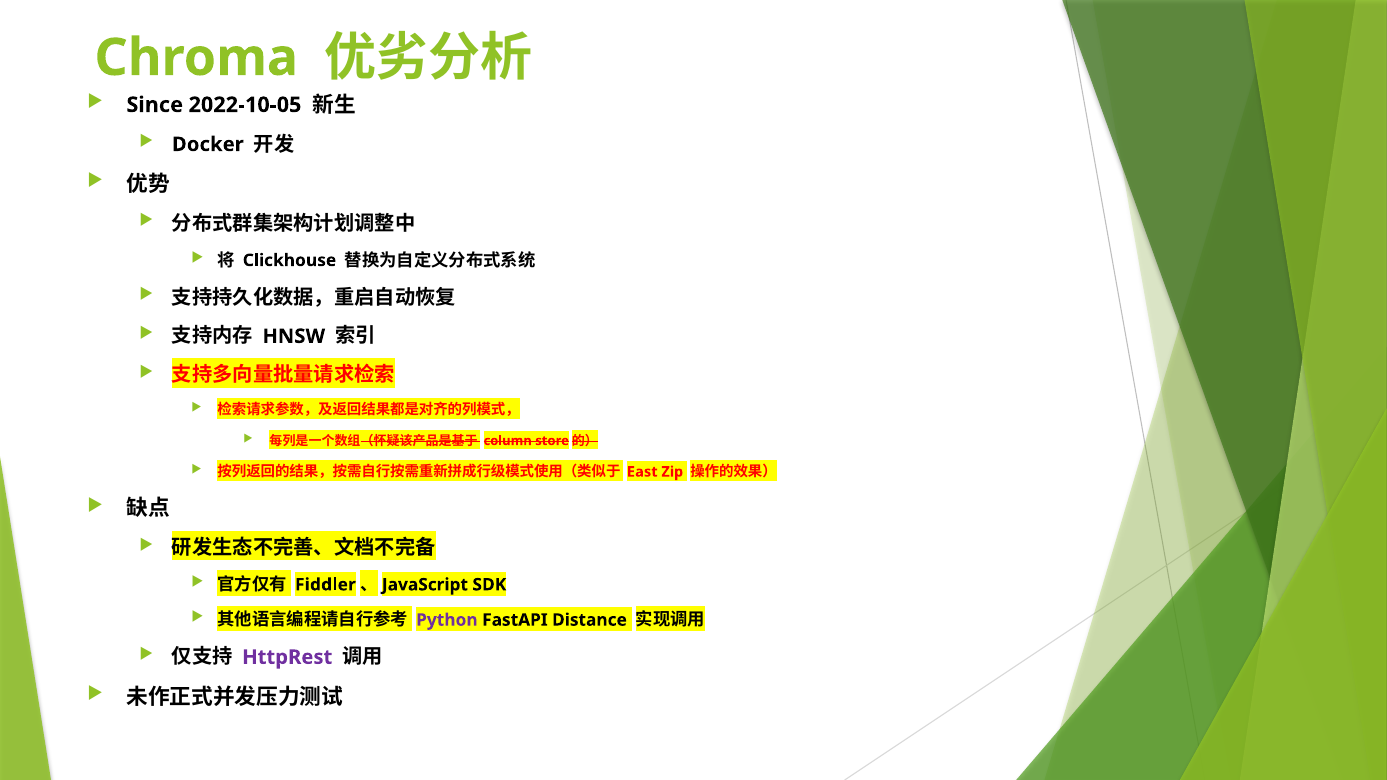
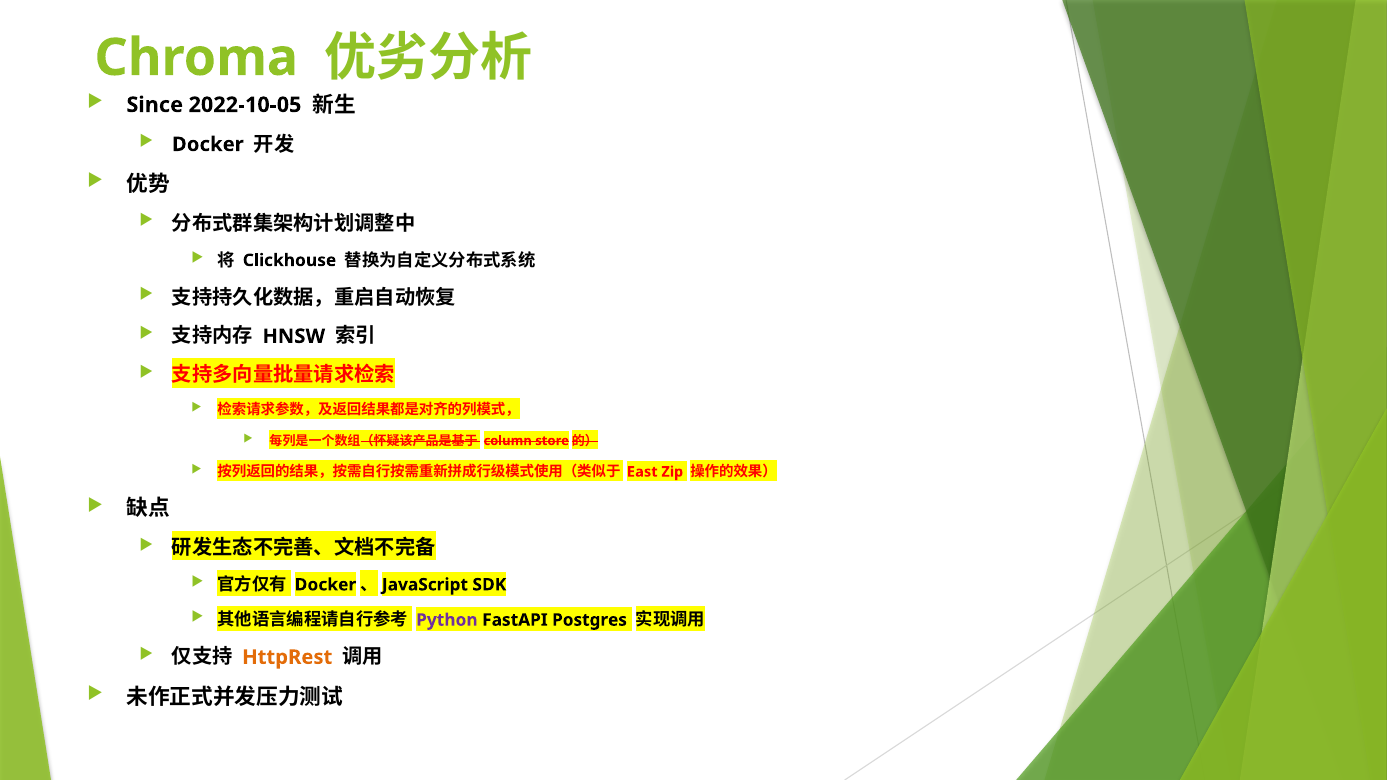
Fiddler at (325, 585): Fiddler -> Docker
Distance: Distance -> Postgres
HttpRest colour: purple -> orange
